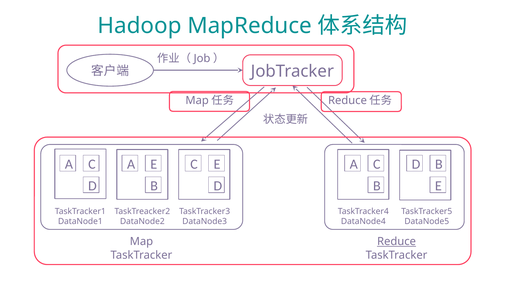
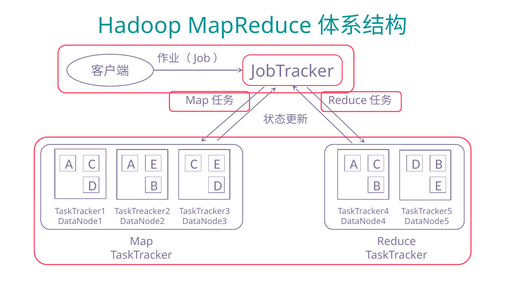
Reduce at (397, 242) underline: present -> none
